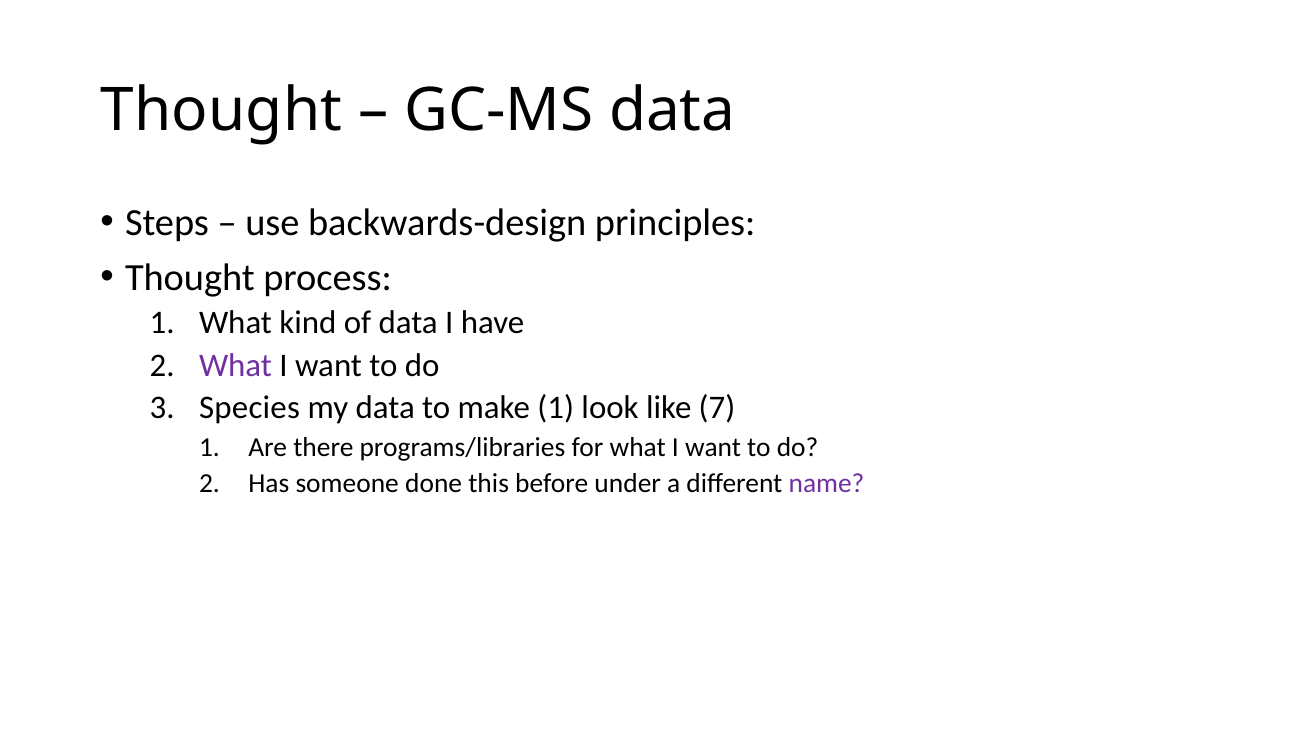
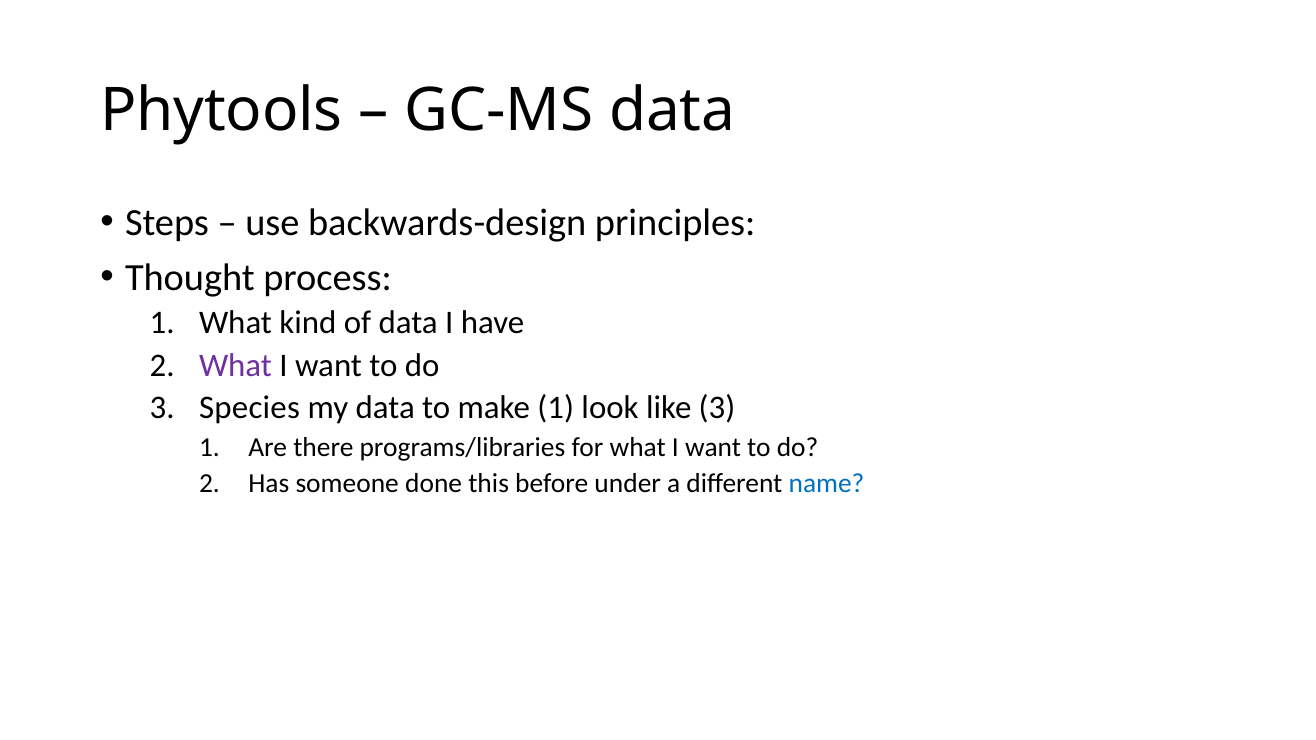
Thought at (221, 111): Thought -> Phytools
like 7: 7 -> 3
name colour: purple -> blue
